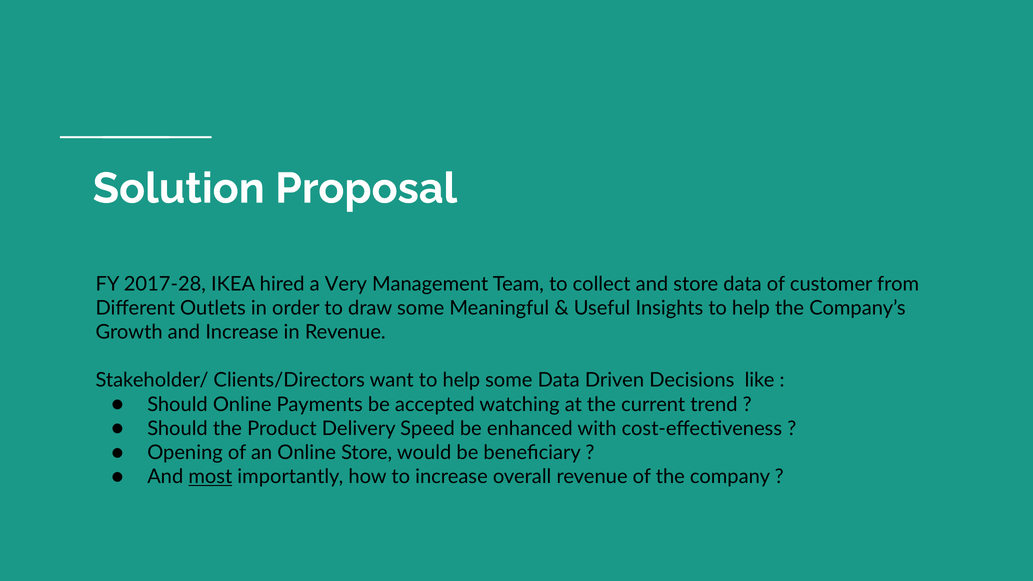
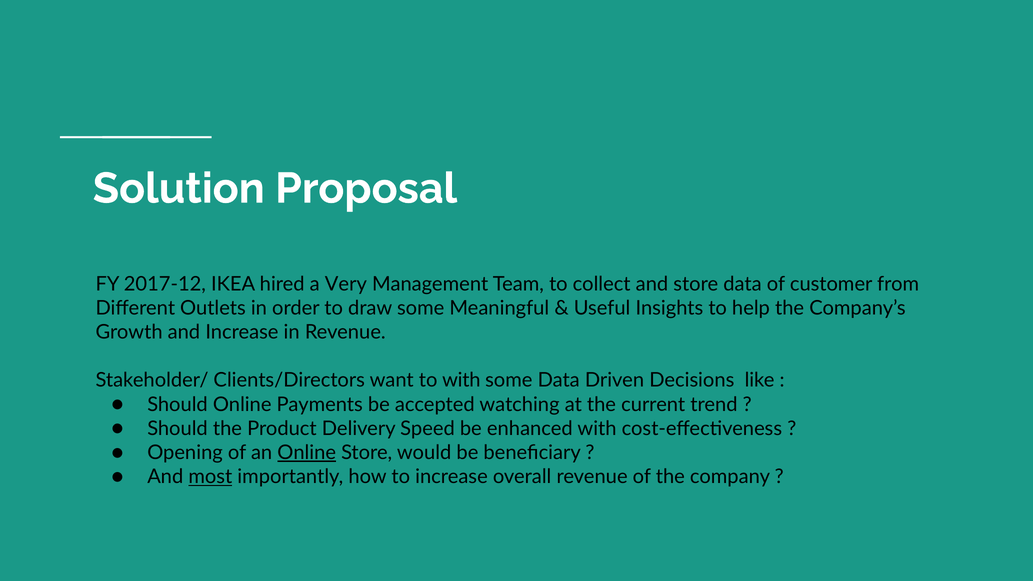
2017-28: 2017-28 -> 2017-12
want to help: help -> with
Online at (307, 453) underline: none -> present
